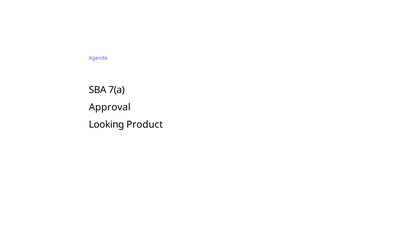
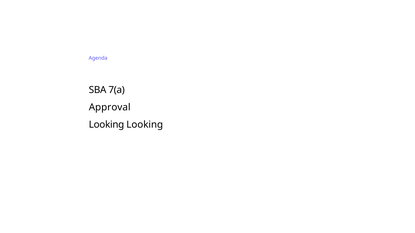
Looking Product: Product -> Looking
